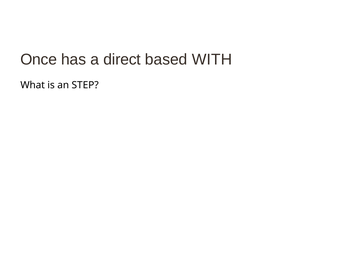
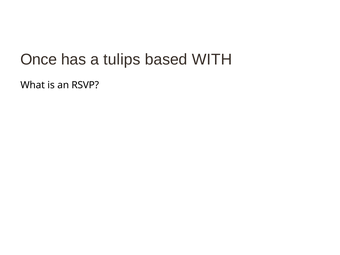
direct: direct -> tulips
STEP: STEP -> RSVP
